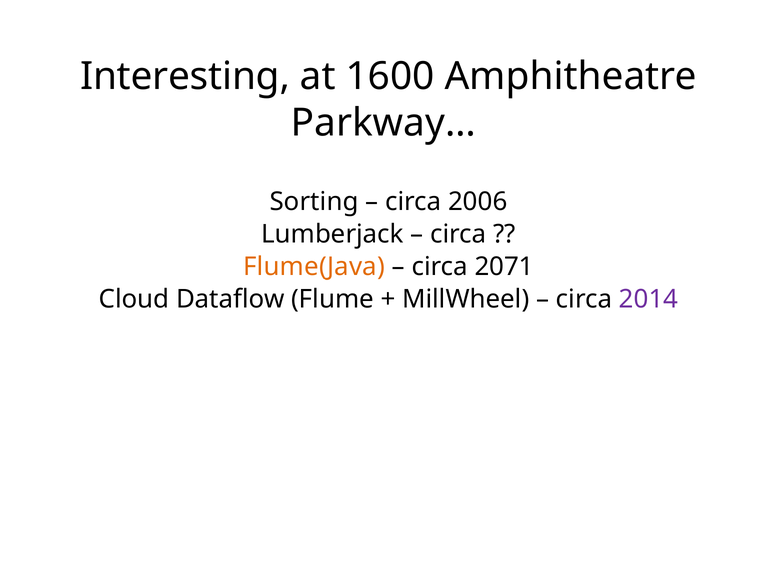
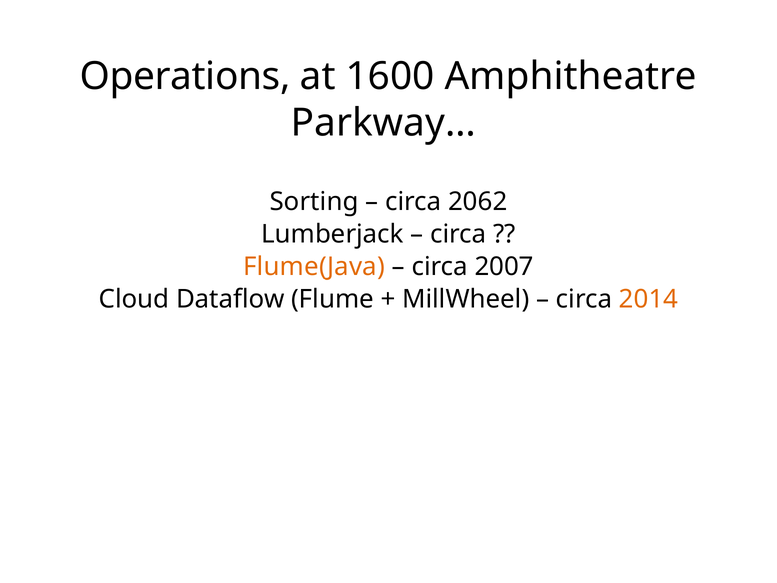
Interesting: Interesting -> Operations
2006: 2006 -> 2062
2071: 2071 -> 2007
2014 colour: purple -> orange
